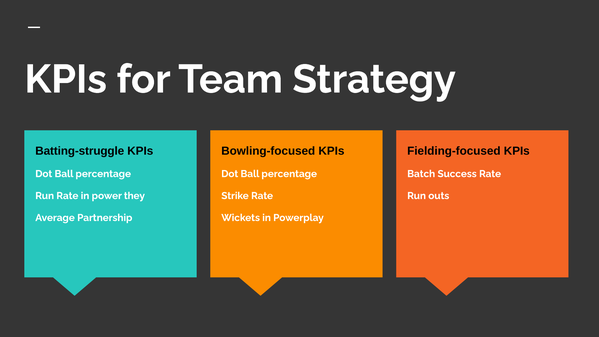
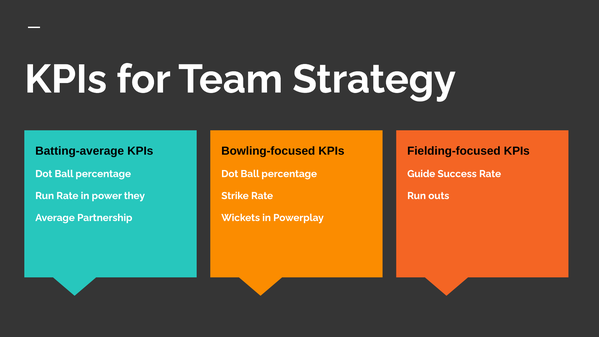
Batting-struggle: Batting-struggle -> Batting-average
Batch: Batch -> Guide
